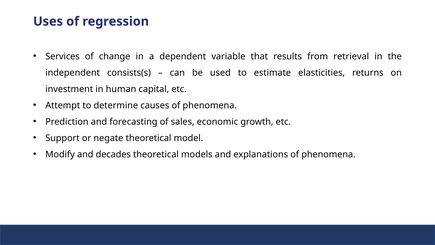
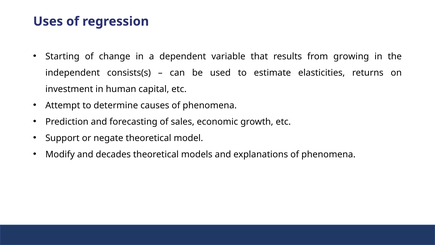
Services: Services -> Starting
retrieval: retrieval -> growing
